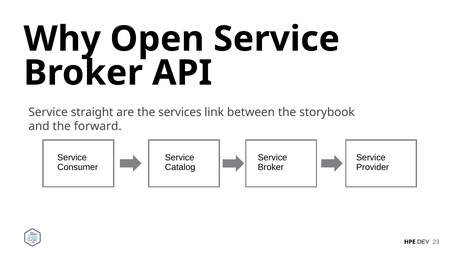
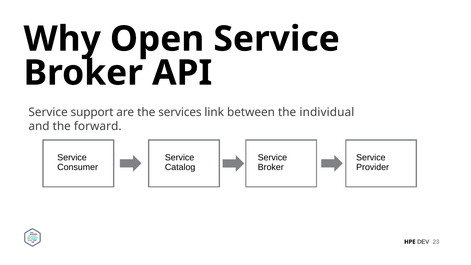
straight: straight -> support
storybook: storybook -> individual
